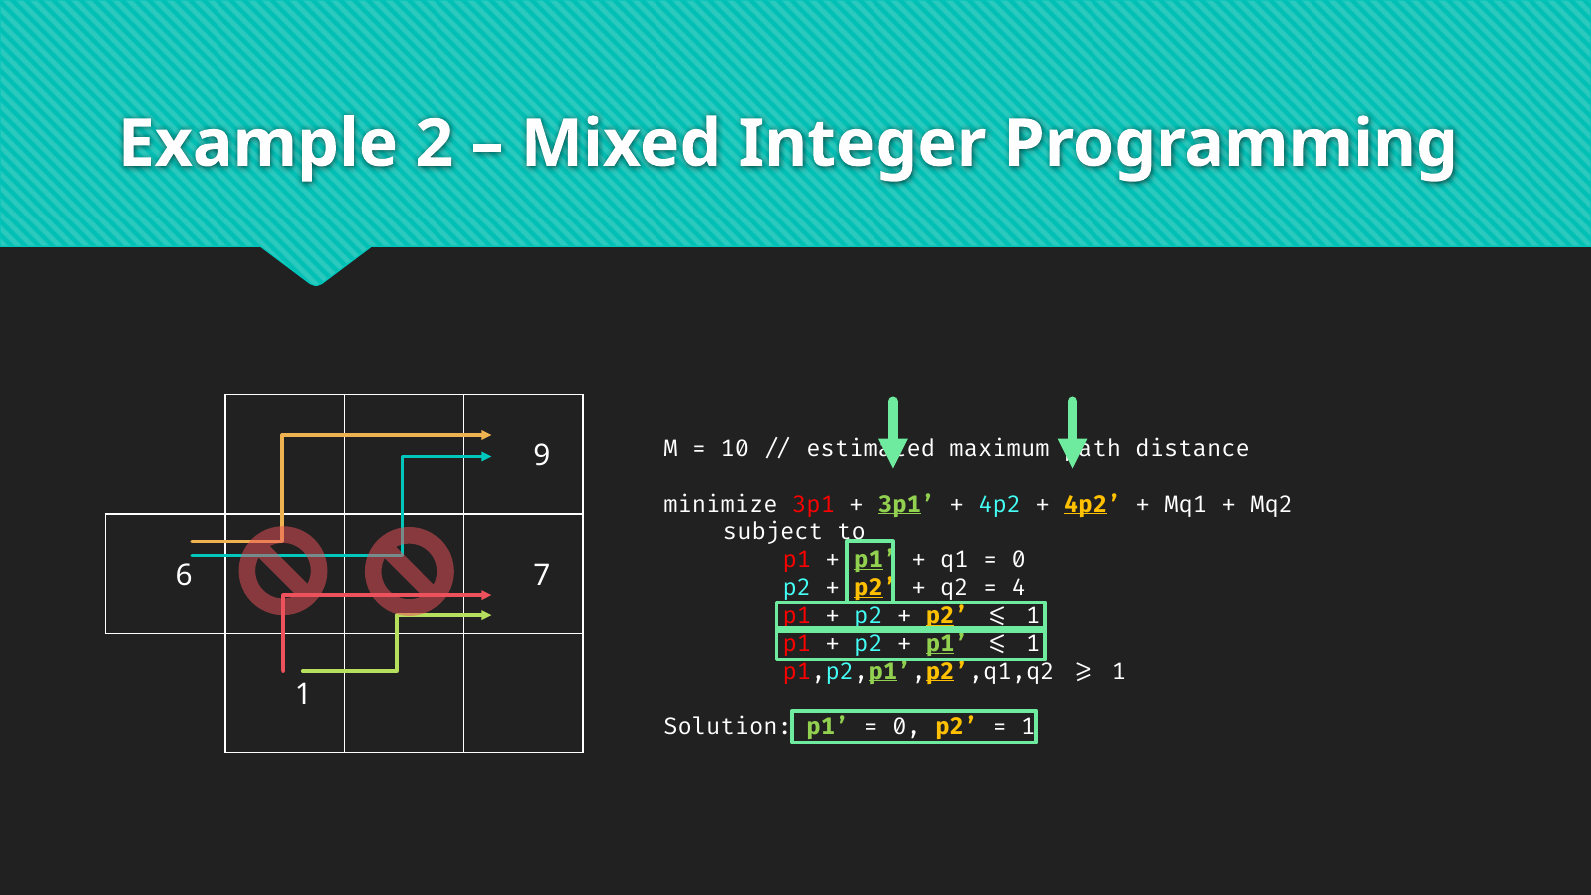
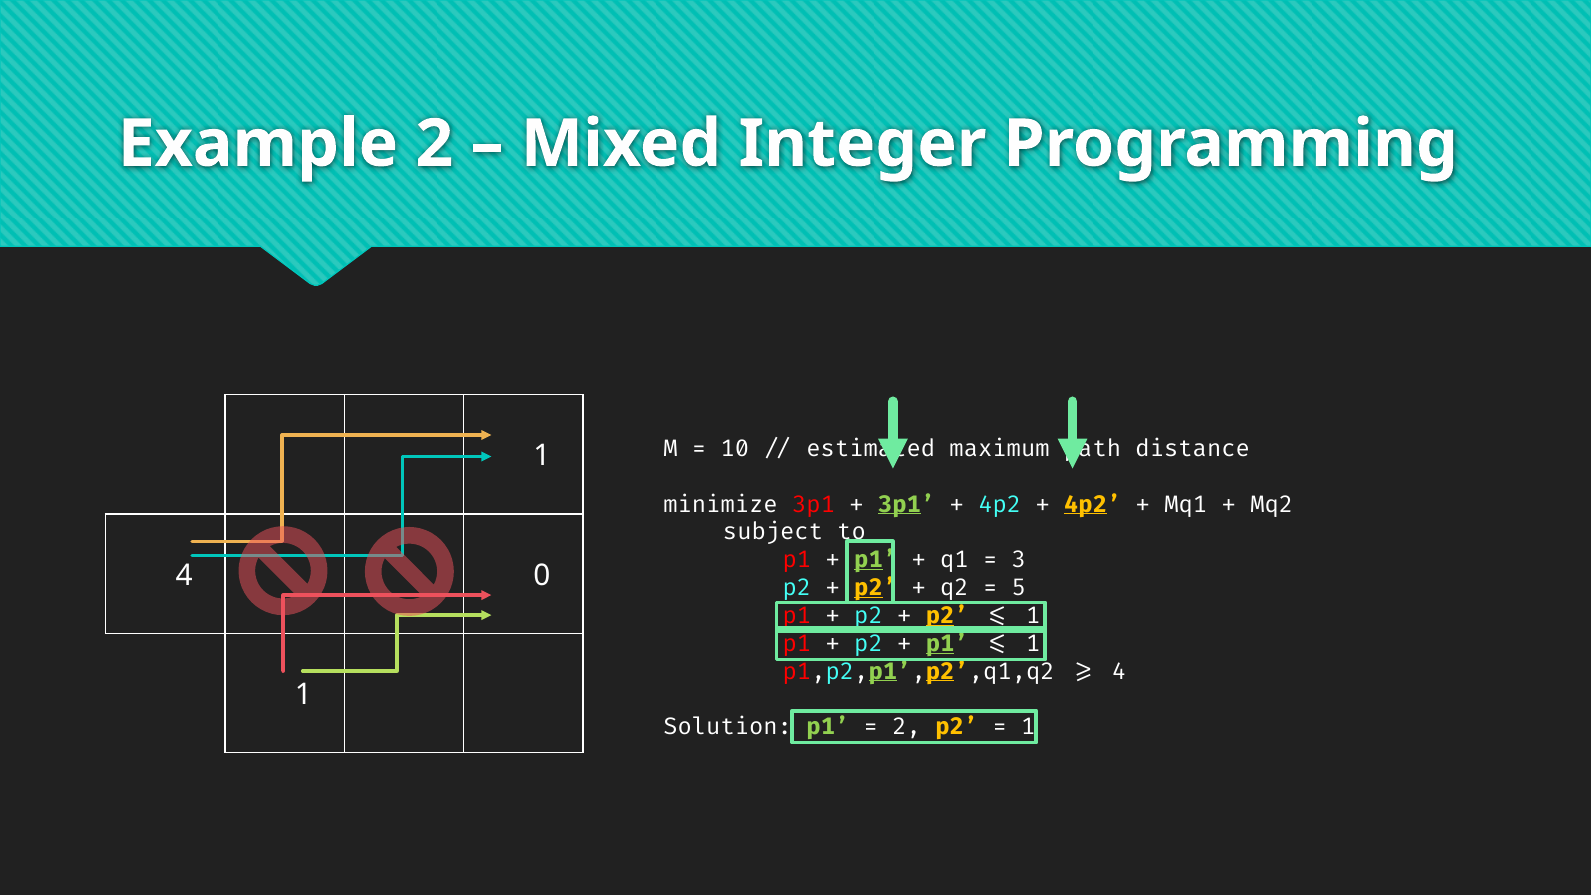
9 at (542, 456): 9 -> 1
0 at (1019, 560): 0 -> 3
6 at (184, 575): 6 -> 4
7: 7 -> 0
4: 4 -> 5
1 at (1119, 671): 1 -> 4
0 at (907, 727): 0 -> 2
